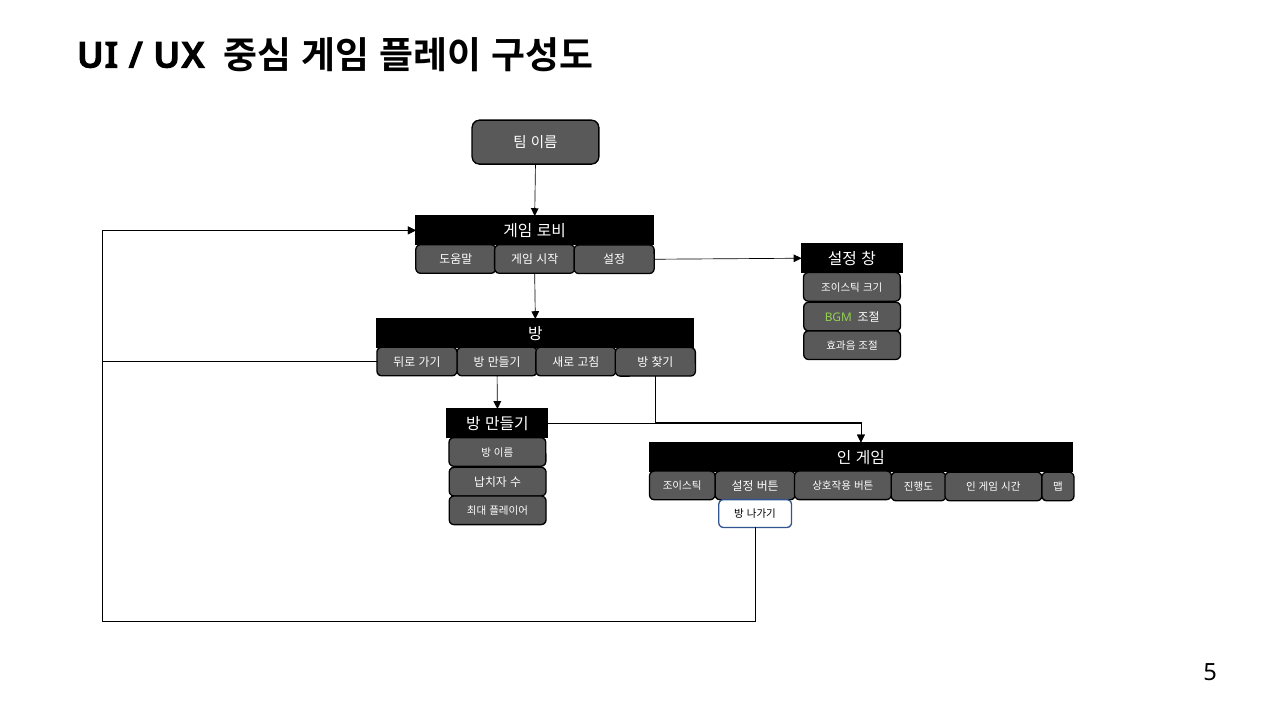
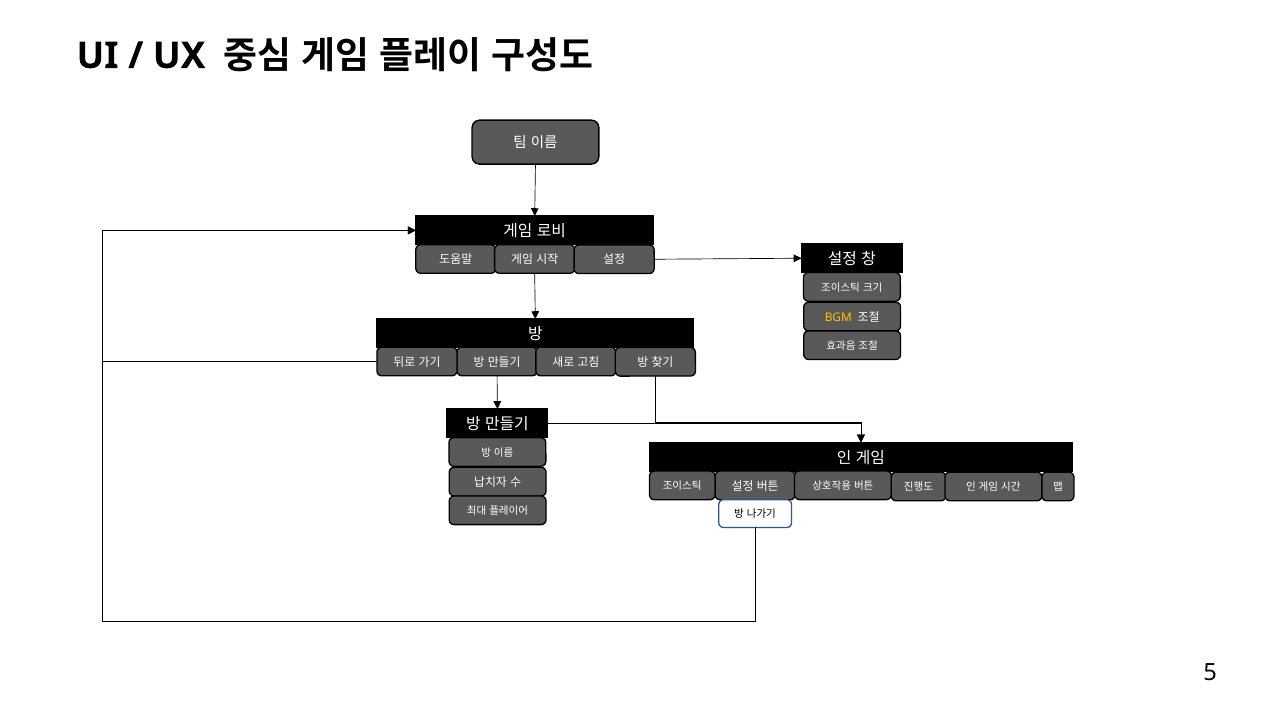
BGM colour: light green -> yellow
